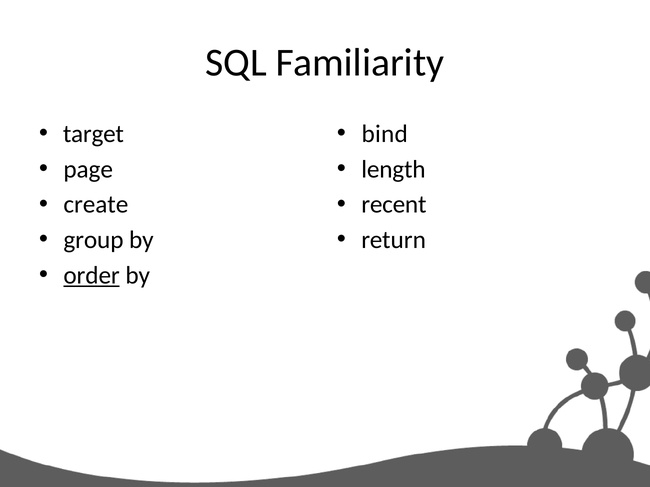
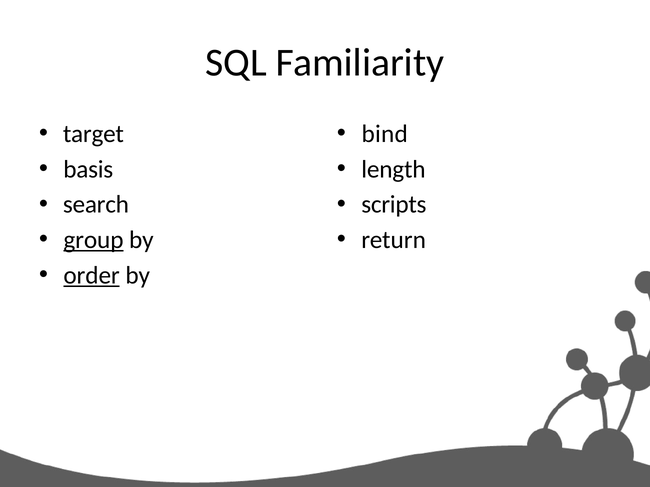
page: page -> basis
create: create -> search
recent: recent -> scripts
group underline: none -> present
